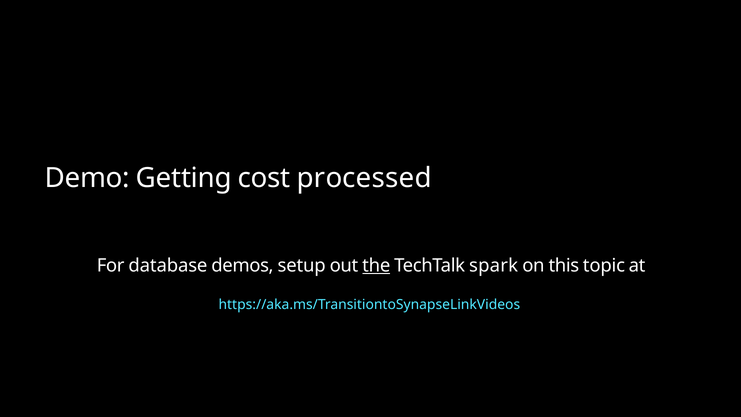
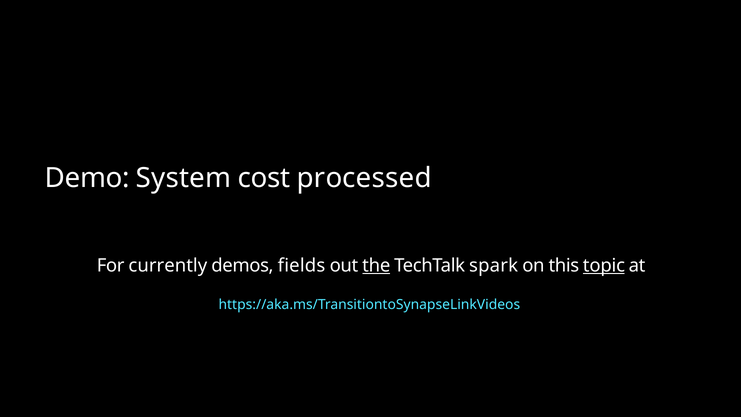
Getting: Getting -> System
database: database -> currently
setup: setup -> fields
topic underline: none -> present
